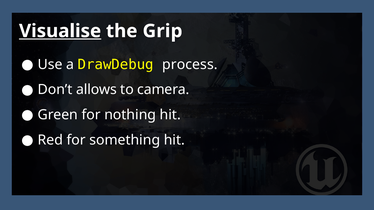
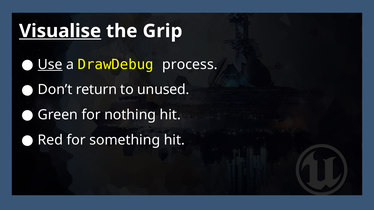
Use underline: none -> present
allows: allows -> return
camera: camera -> unused
